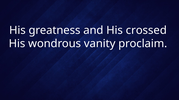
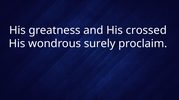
vanity: vanity -> surely
